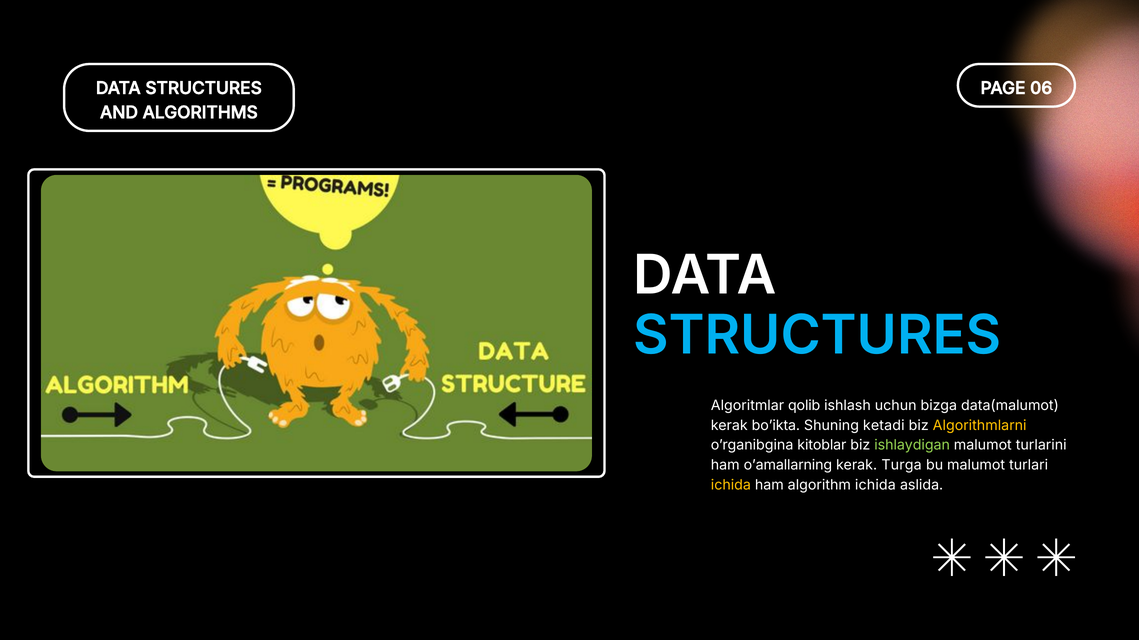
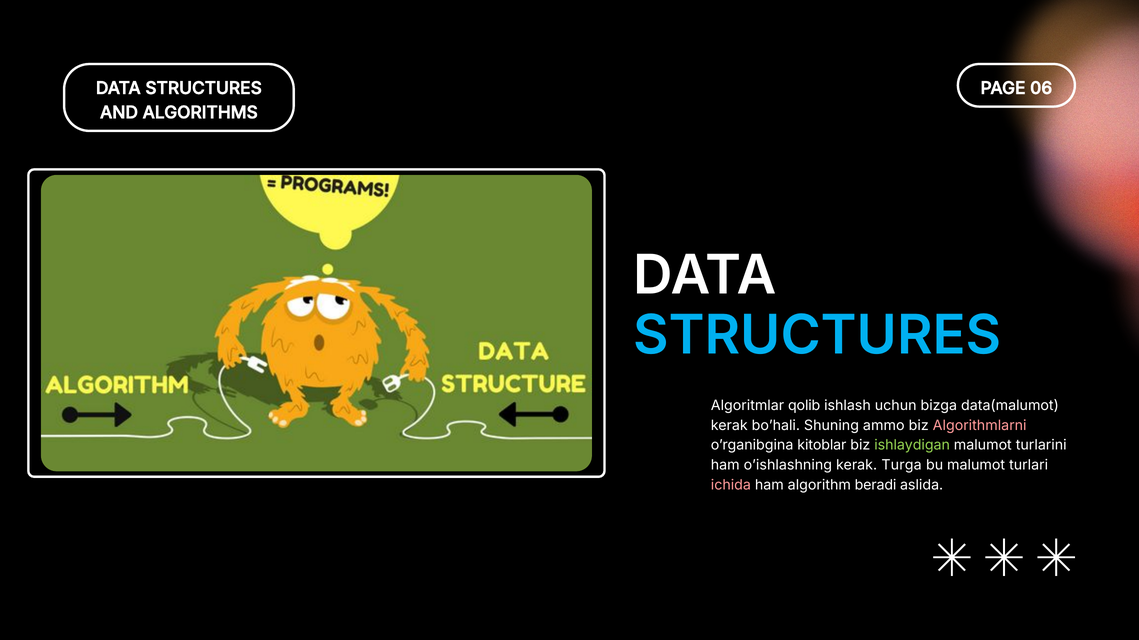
bo’ikta: bo’ikta -> bo’hali
ketadi: ketadi -> ammo
Algorithmlarni colour: yellow -> pink
o’amallarning: o’amallarning -> o’ishlashning
ichida at (731, 486) colour: yellow -> pink
algorithm ichida: ichida -> beradi
